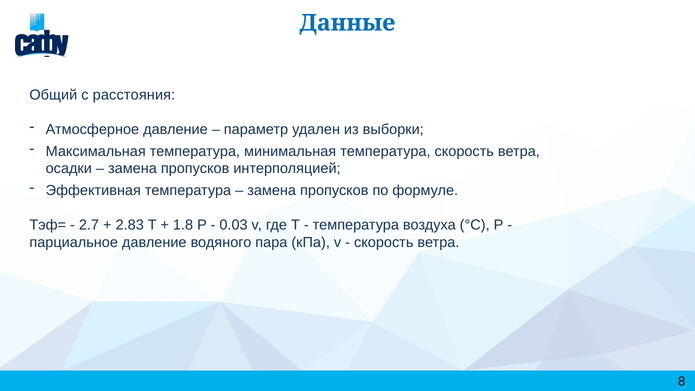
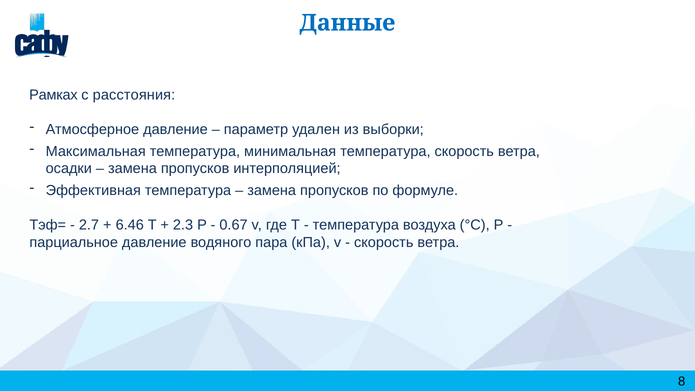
Общий: Общий -> Рамках
2.83: 2.83 -> 6.46
1.8: 1.8 -> 2.3
0.03: 0.03 -> 0.67
